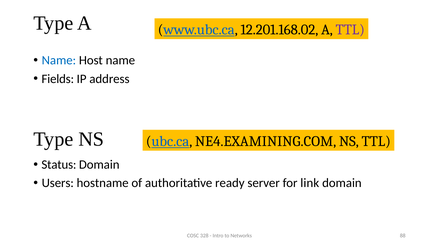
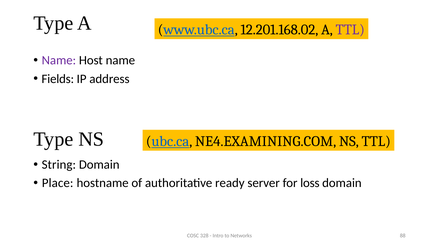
Name at (59, 60) colour: blue -> purple
Status: Status -> String
Users: Users -> Place
link: link -> loss
